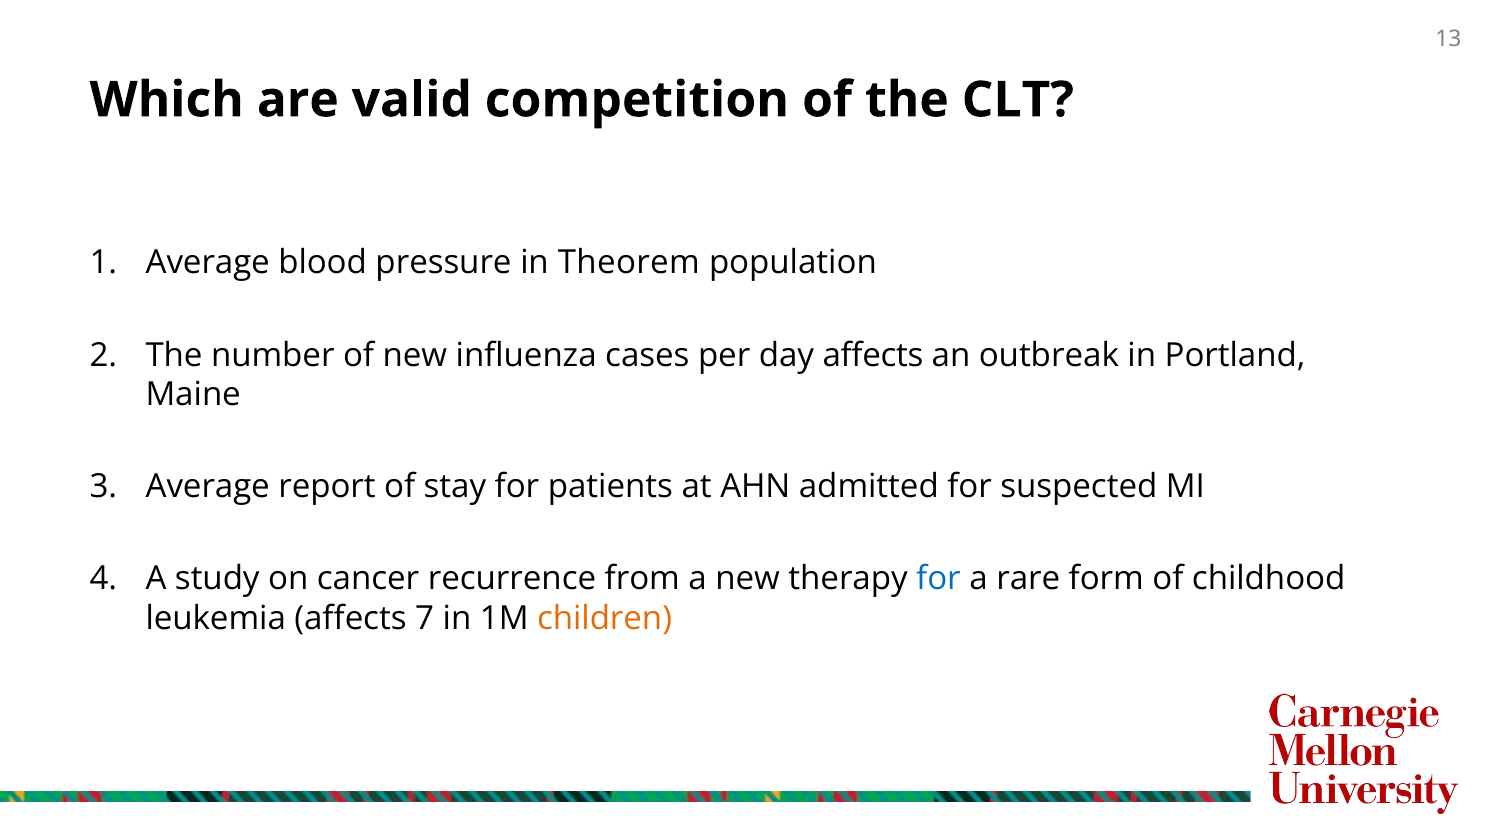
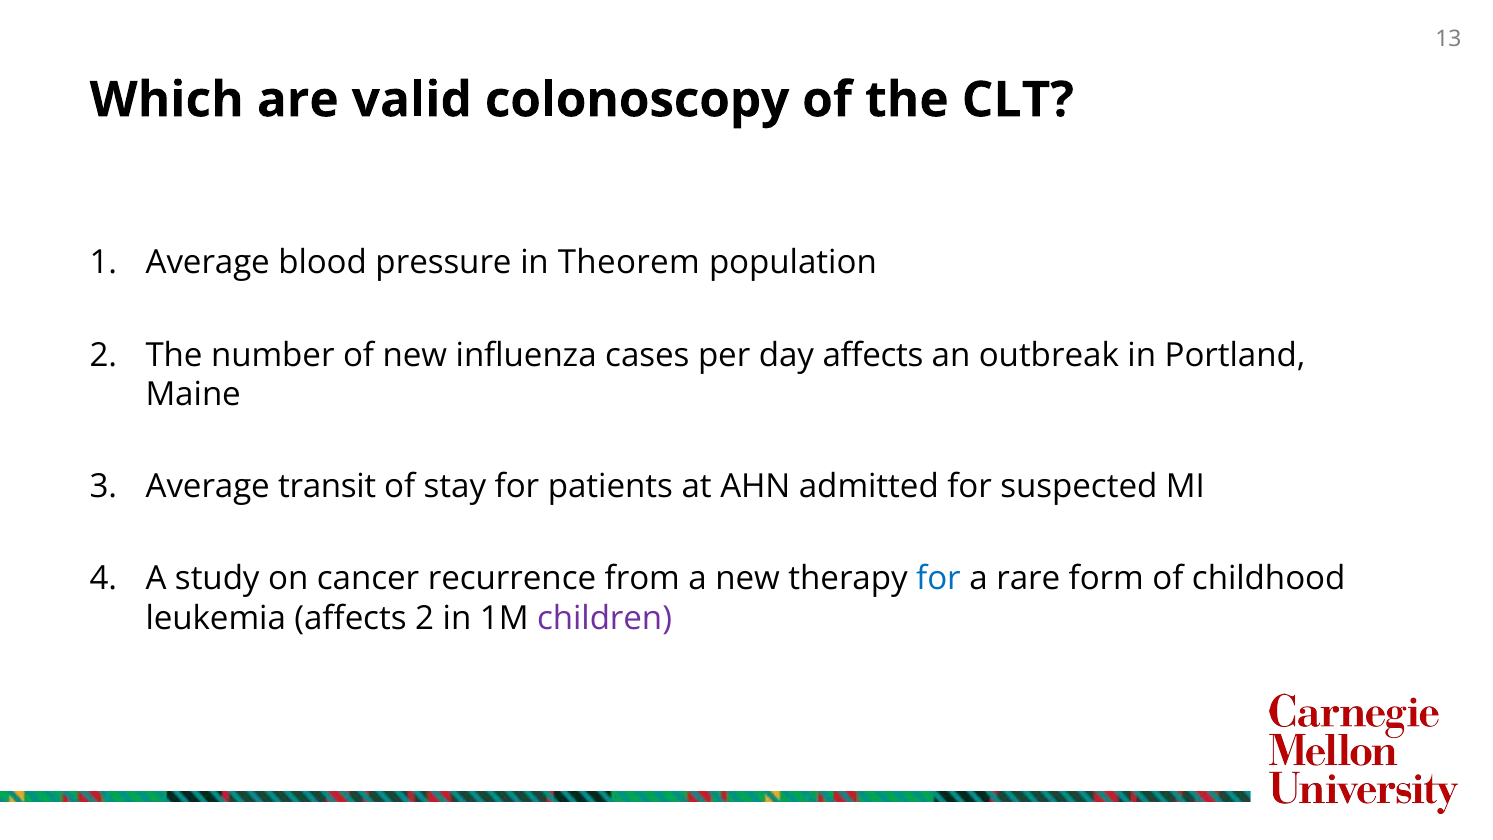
competition: competition -> colonoscopy
report: report -> transit
affects 7: 7 -> 2
children colour: orange -> purple
